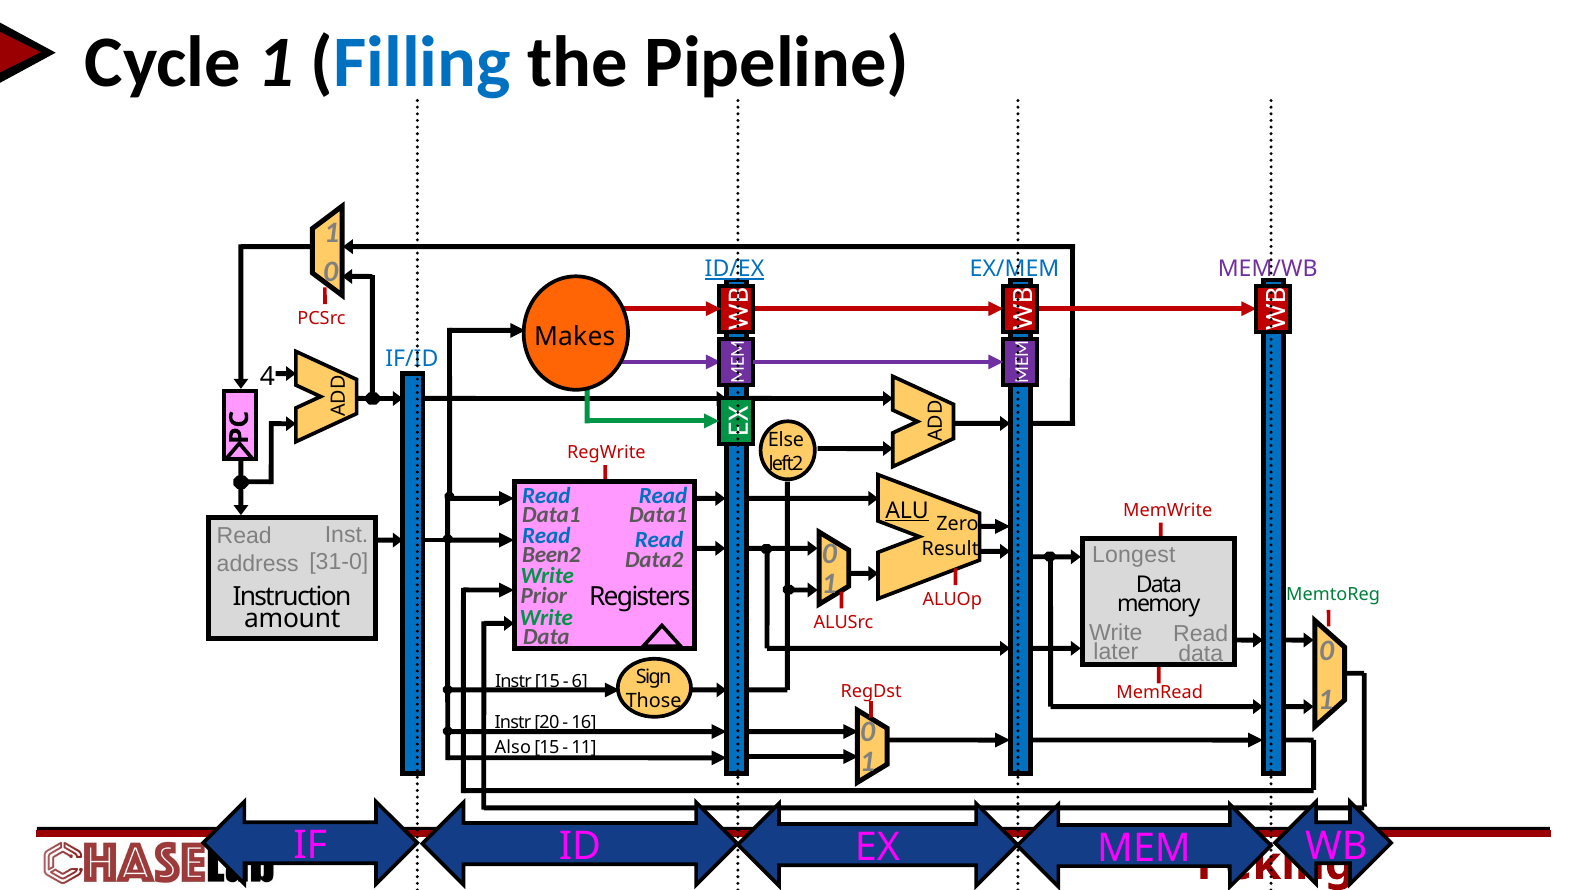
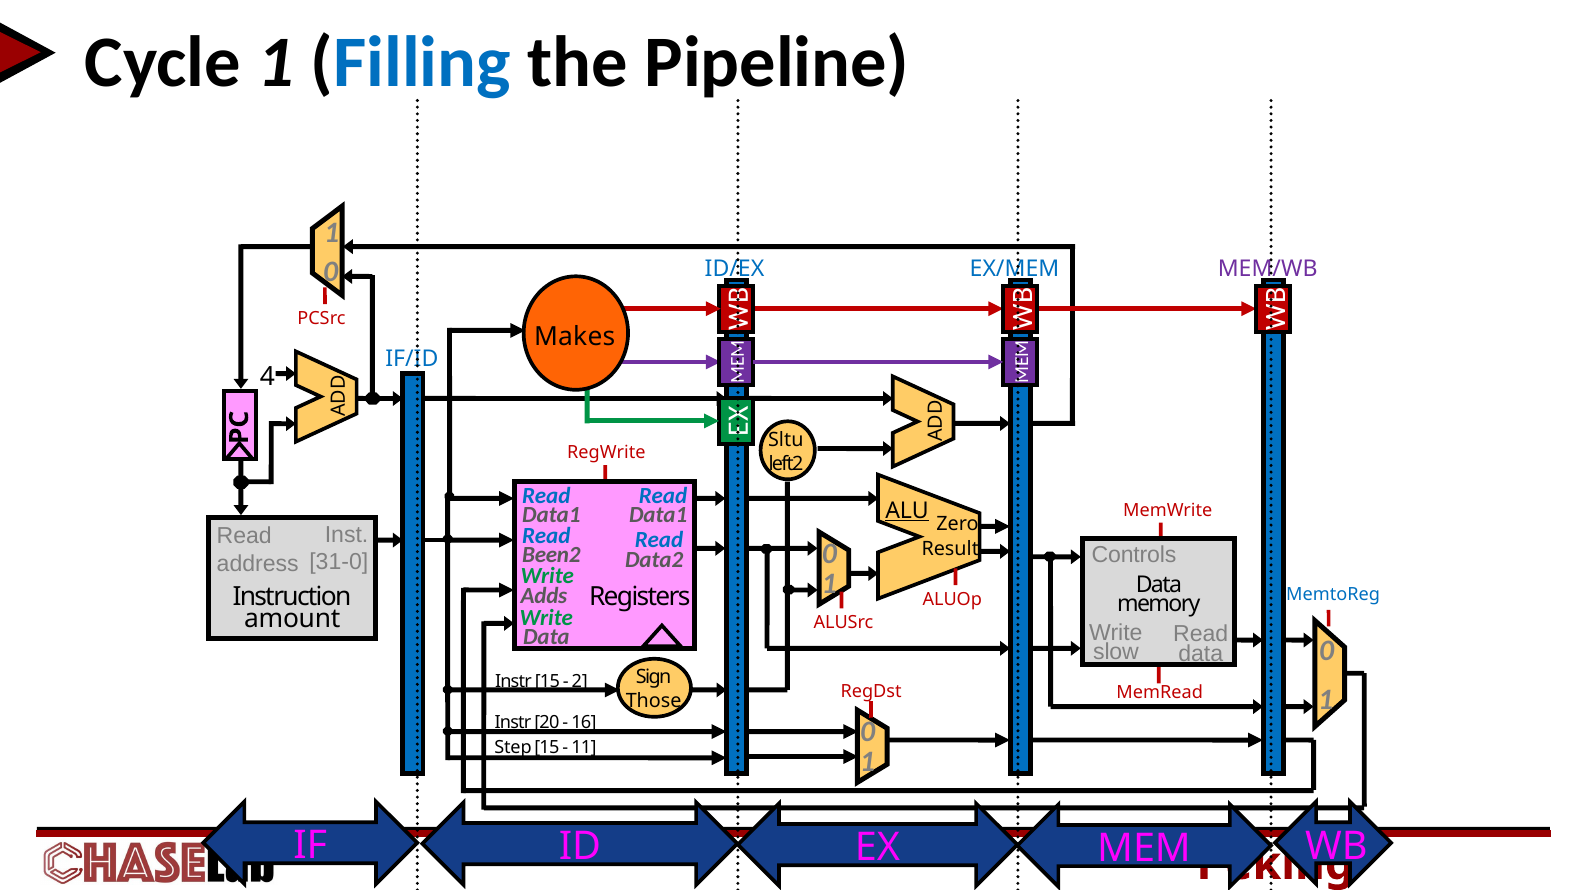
ID/EX underline: present -> none
Else: Else -> Sltu
Longest: Longest -> Controls
Prior: Prior -> Adds
MemtoReg colour: green -> blue
later: later -> slow
6: 6 -> 2
Also: Also -> Step
